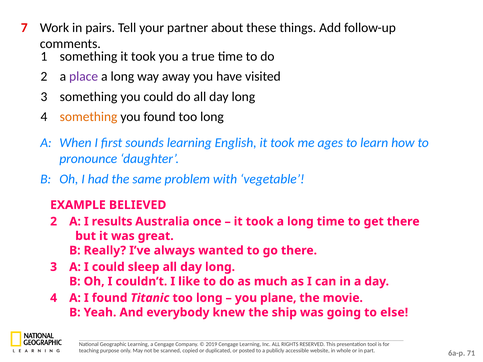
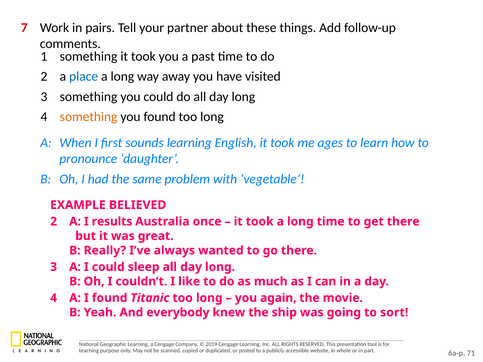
true: true -> past
place colour: purple -> blue
plane: plane -> again
else: else -> sort
